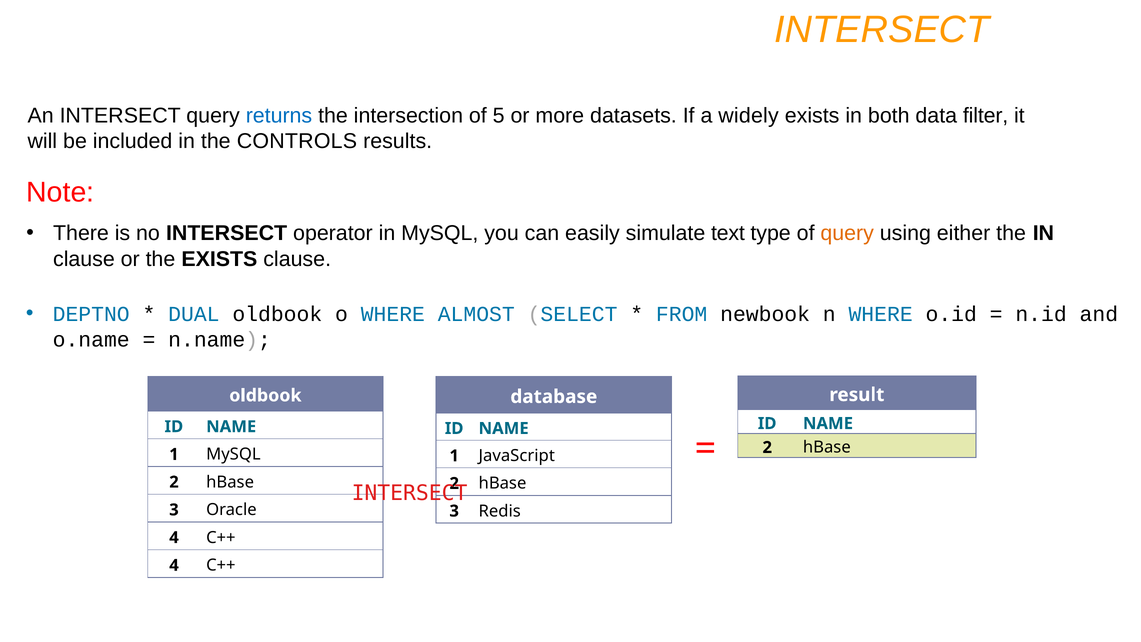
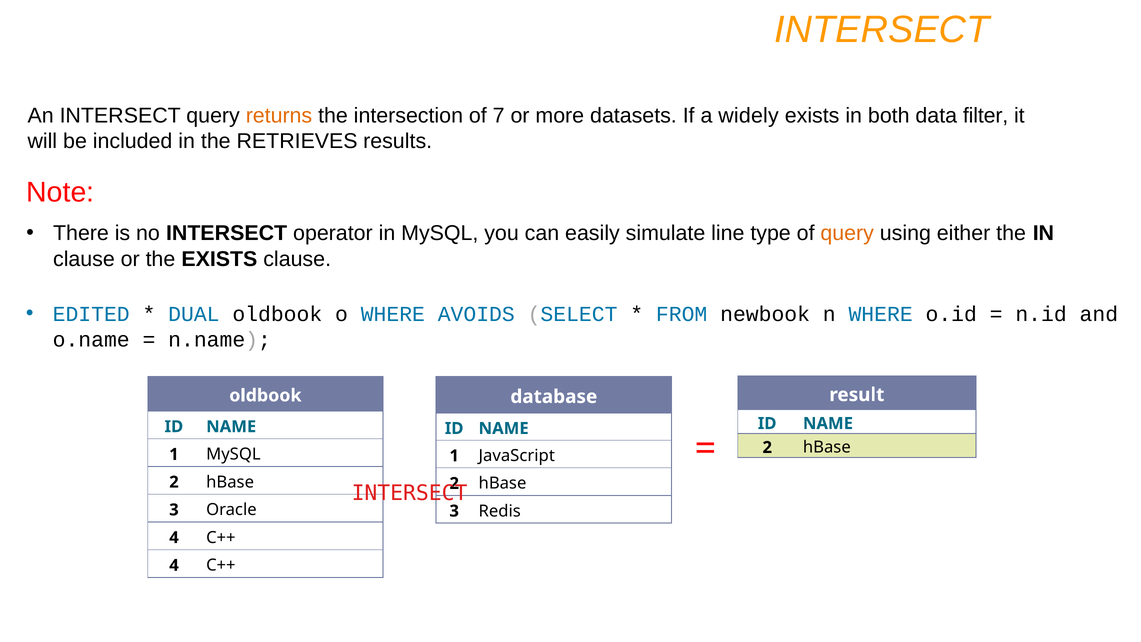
returns colour: blue -> orange
5: 5 -> 7
CONTROLS: CONTROLS -> RETRIEVES
text: text -> line
DEPTNO: DEPTNO -> EDITED
ALMOST: ALMOST -> AVOIDS
